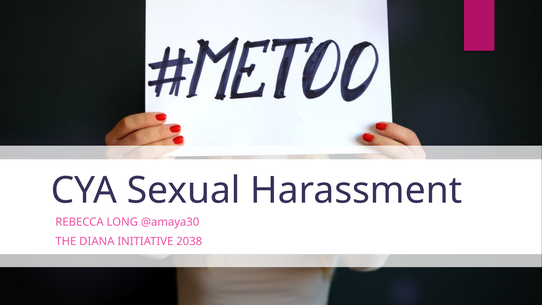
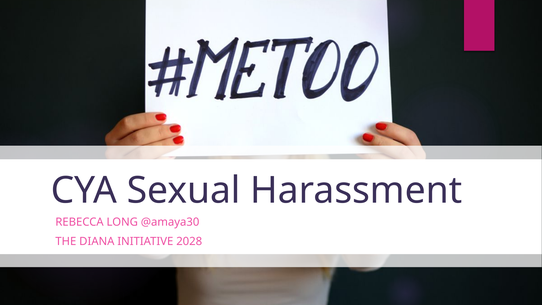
2038: 2038 -> 2028
